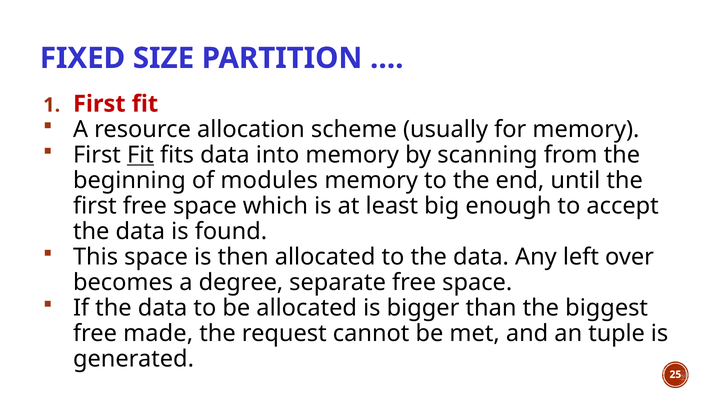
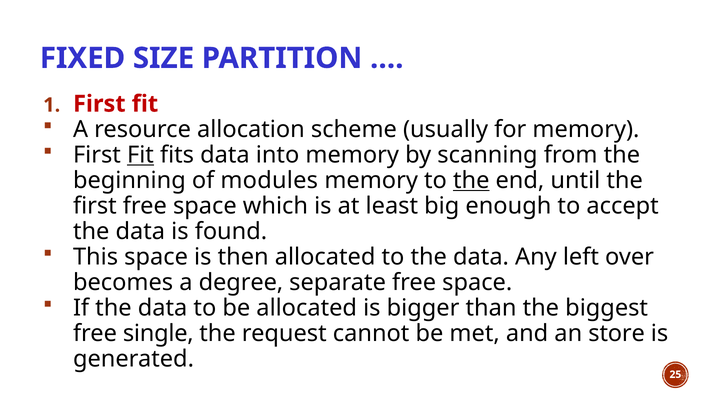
the at (471, 180) underline: none -> present
made: made -> single
tuple: tuple -> store
